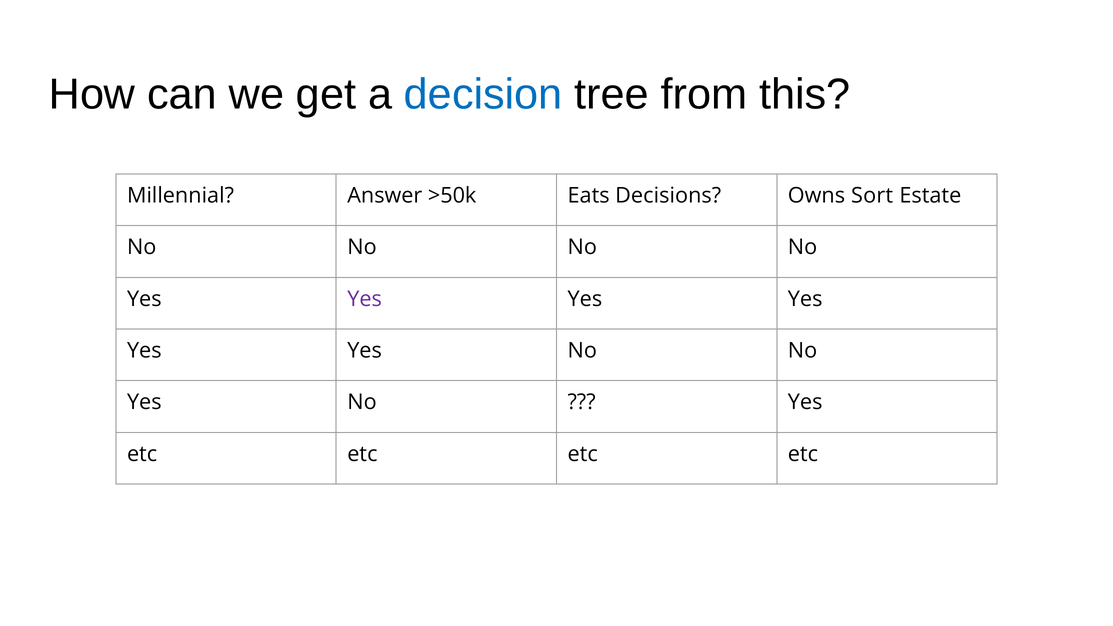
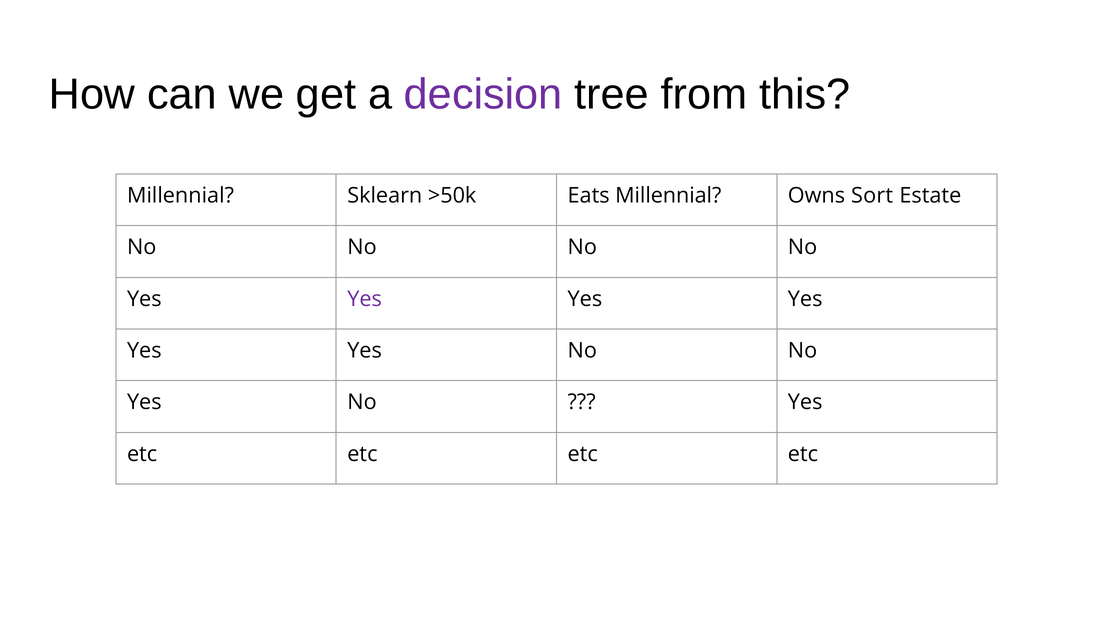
decision colour: blue -> purple
Answer: Answer -> Sklearn
Eats Decisions: Decisions -> Millennial
